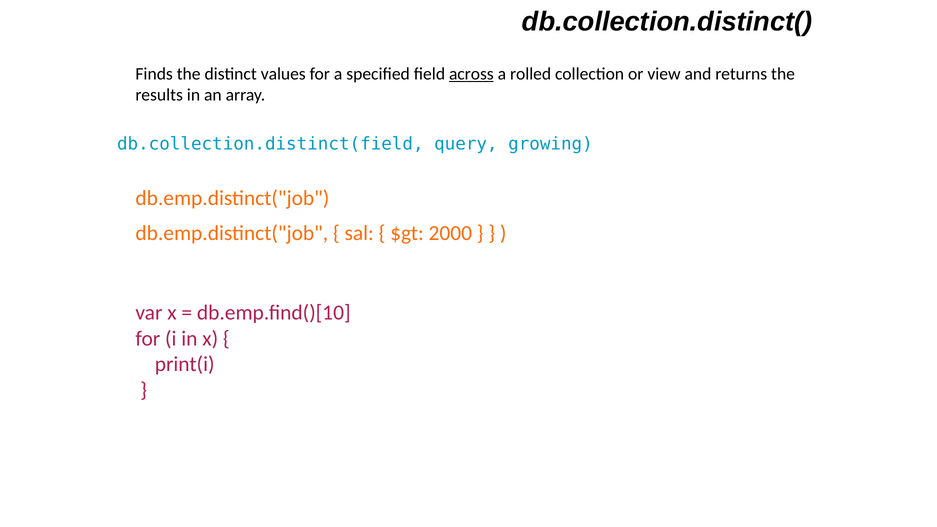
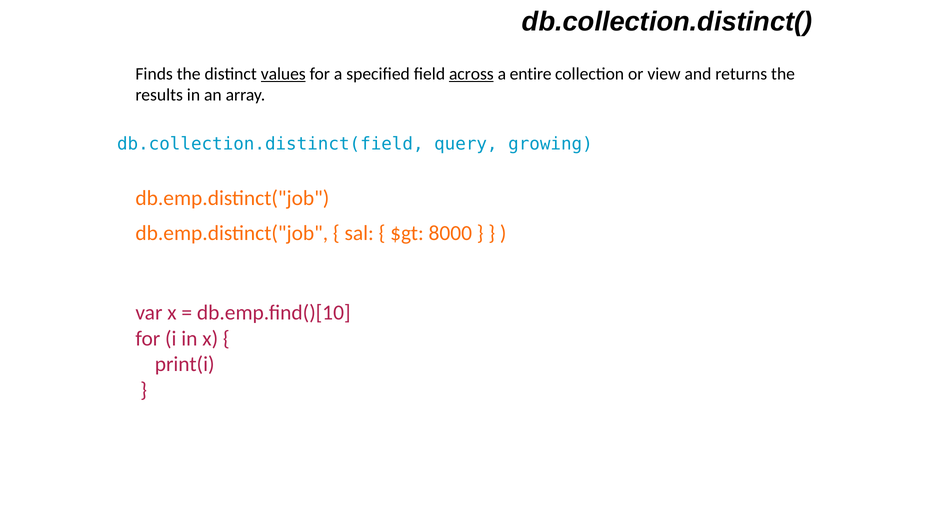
values underline: none -> present
rolled: rolled -> entire
2000: 2000 -> 8000
